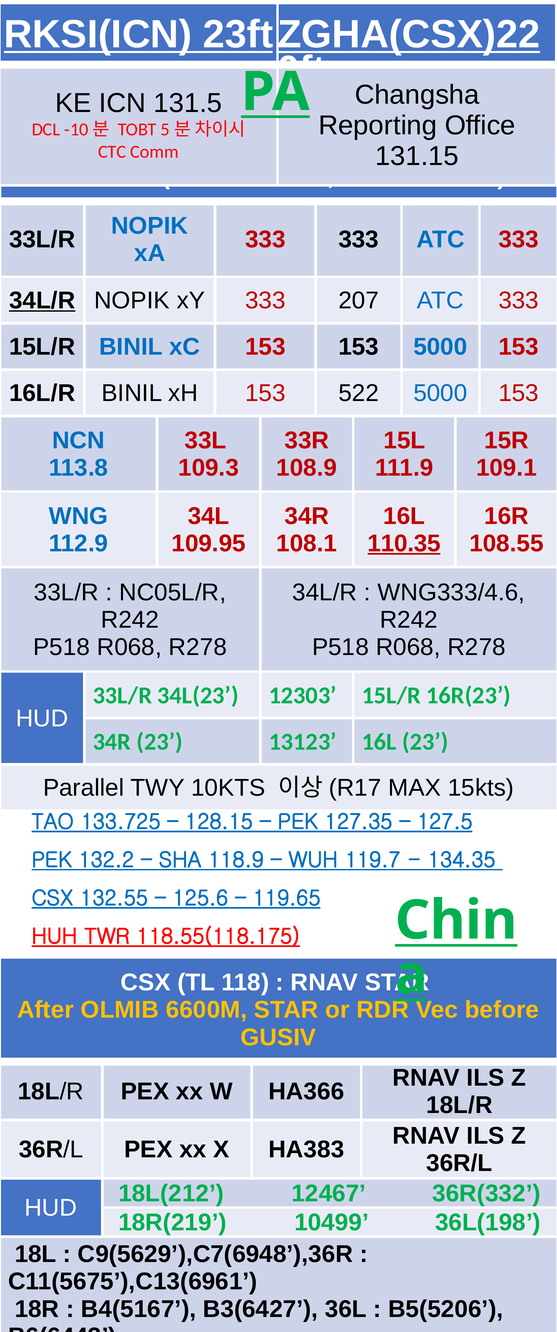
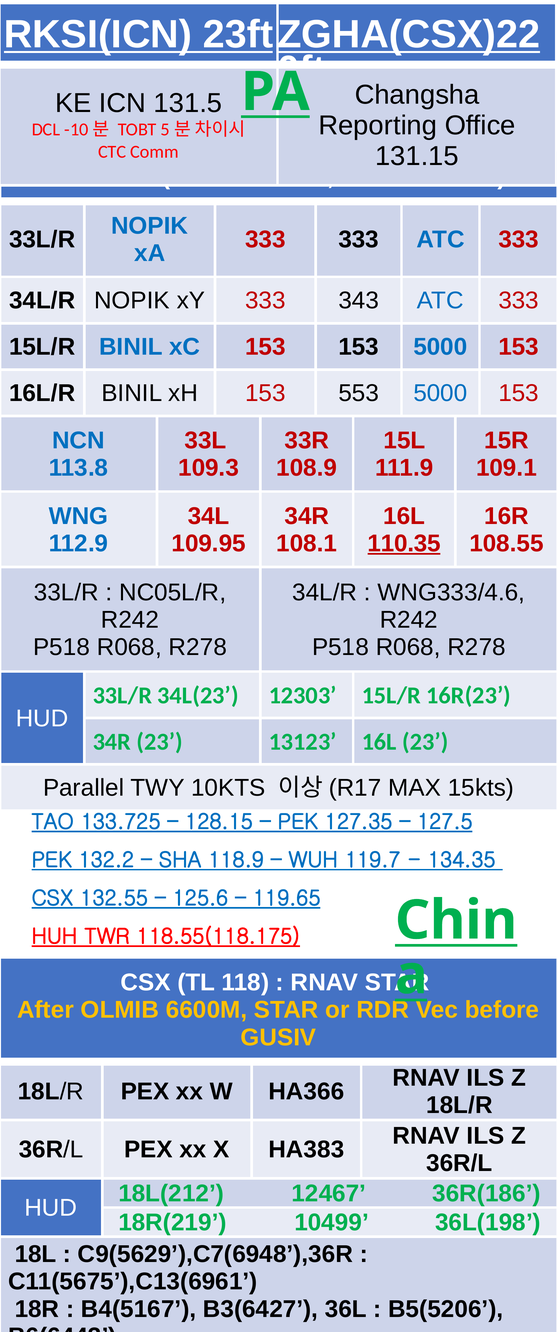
34L/R at (42, 301) underline: present -> none
207: 207 -> 343
522: 522 -> 553
36R(332: 36R(332 -> 36R(186
